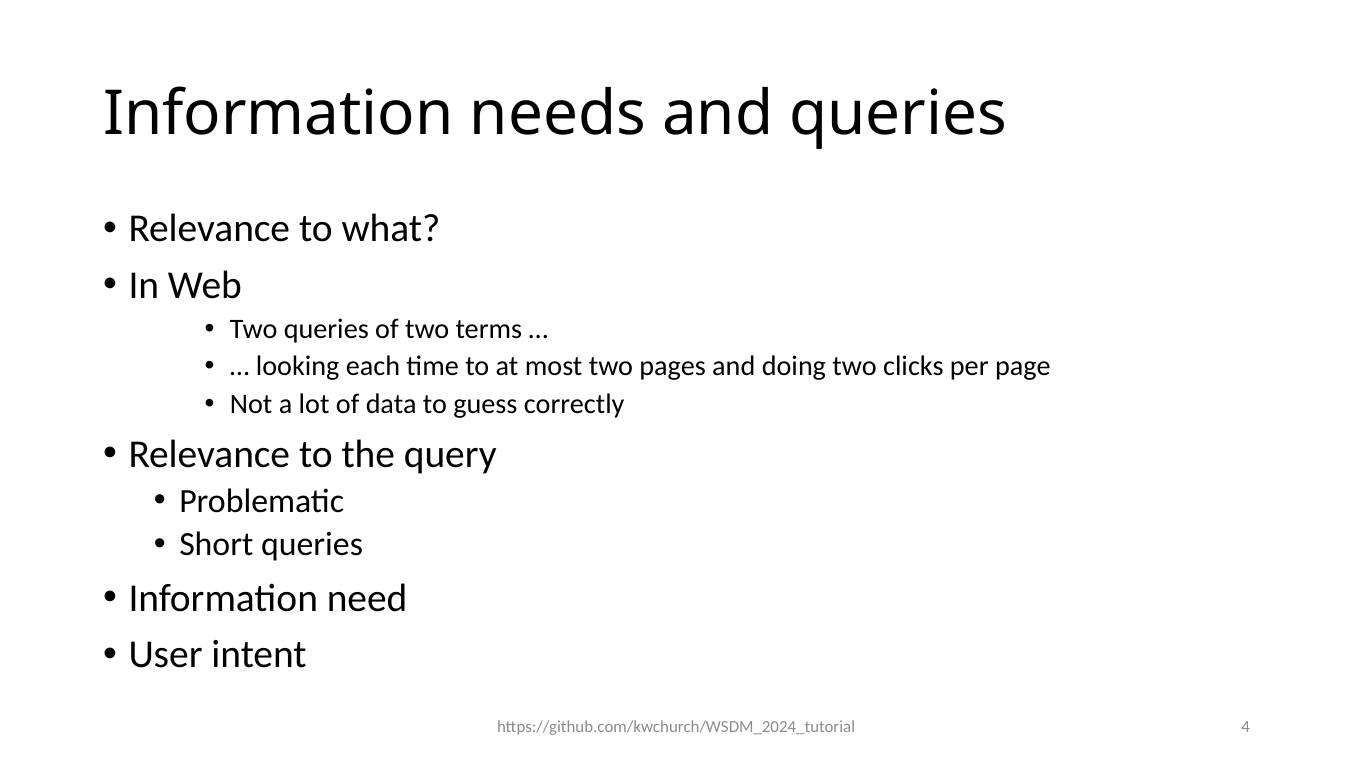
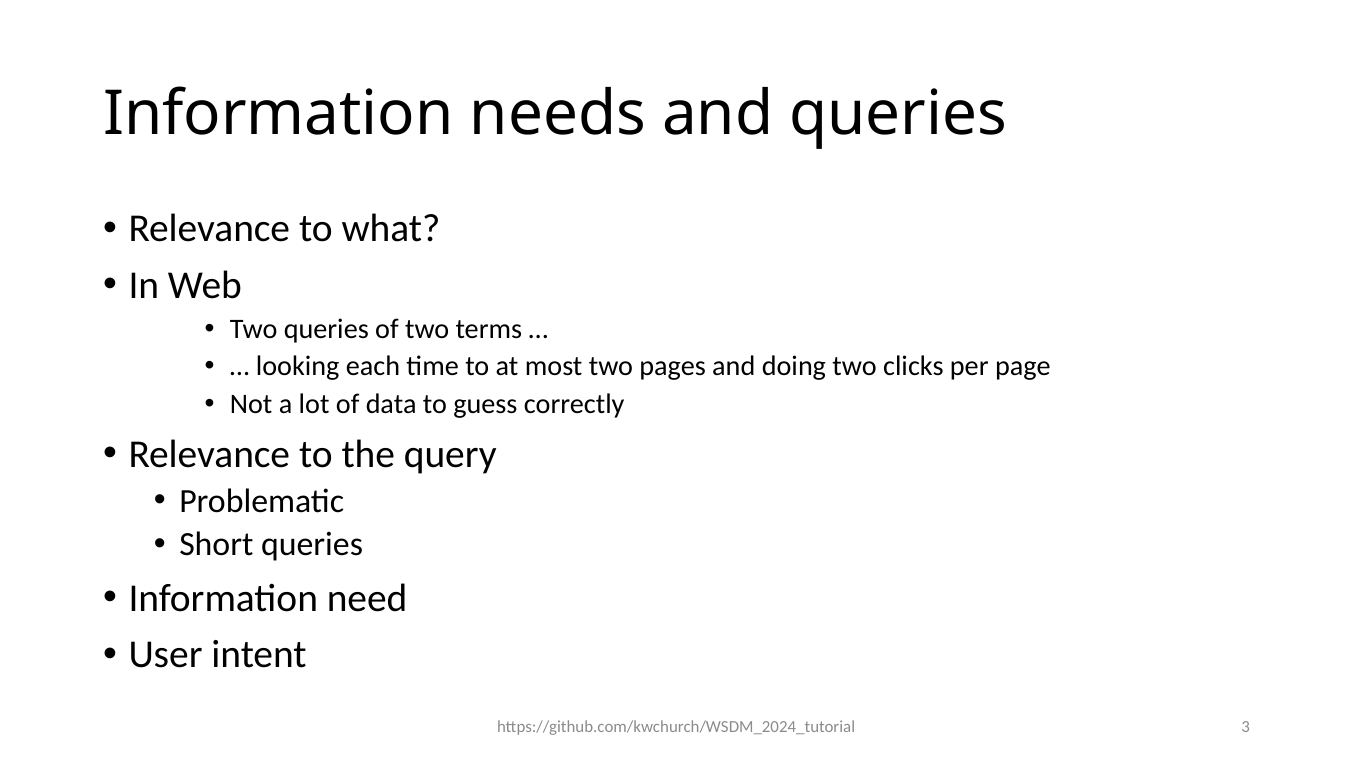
4: 4 -> 3
